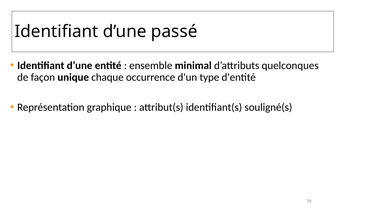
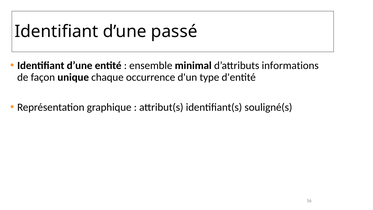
quelconques: quelconques -> informations
